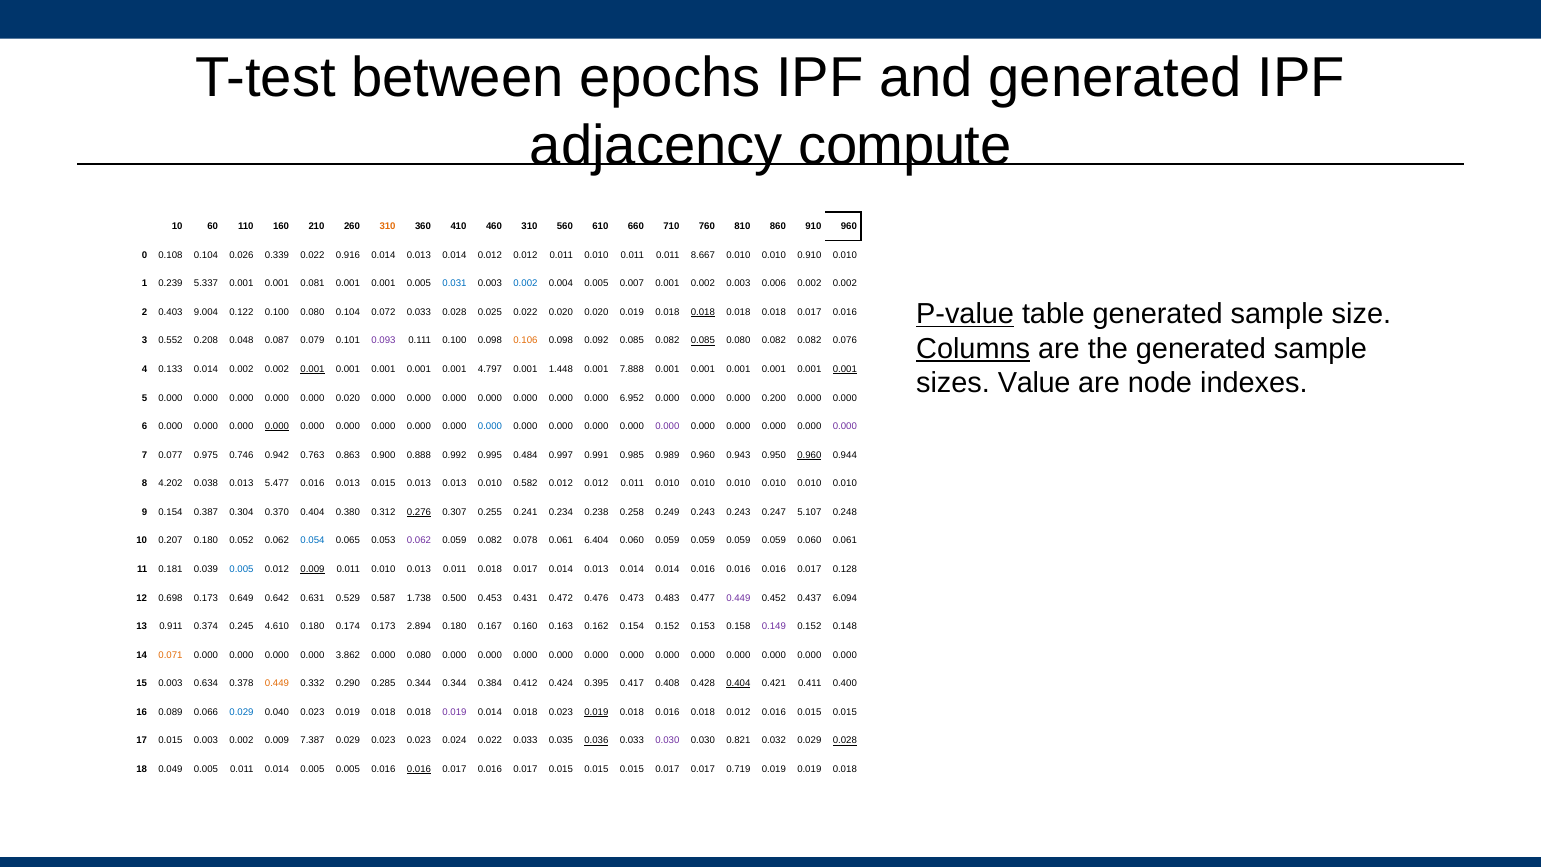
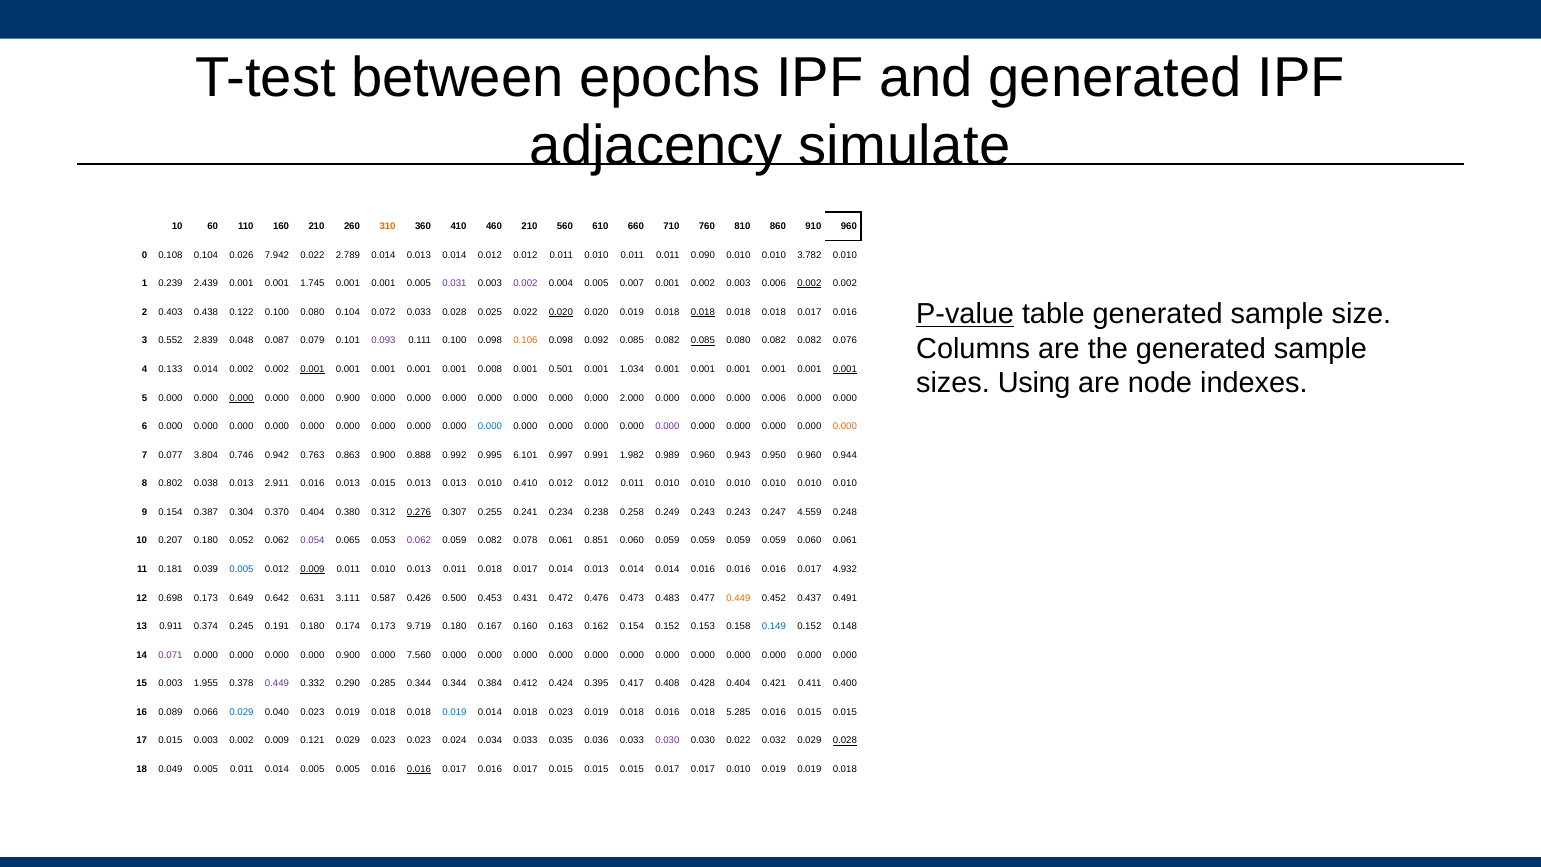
compute: compute -> simulate
460 310: 310 -> 210
0.339: 0.339 -> 7.942
0.916: 0.916 -> 2.789
8.667: 8.667 -> 0.090
0.910: 0.910 -> 3.782
5.337: 5.337 -> 2.439
0.081: 0.081 -> 1.745
0.031 colour: blue -> purple
0.002 at (525, 283) colour: blue -> purple
0.002 at (809, 283) underline: none -> present
9.004: 9.004 -> 0.438
0.020 at (561, 312) underline: none -> present
Columns underline: present -> none
0.208: 0.208 -> 2.839
4.797: 4.797 -> 0.008
1.448: 1.448 -> 0.501
7.888: 7.888 -> 1.034
Value: Value -> Using
0.000 at (241, 398) underline: none -> present
0.020 at (348, 398): 0.020 -> 0.900
6.952: 6.952 -> 2.000
0.000 0.200: 0.200 -> 0.006
0.000 at (277, 426) underline: present -> none
0.000 at (845, 426) colour: purple -> orange
0.975: 0.975 -> 3.804
0.484: 0.484 -> 6.101
0.985: 0.985 -> 1.982
0.960 at (809, 455) underline: present -> none
4.202: 4.202 -> 0.802
5.477: 5.477 -> 2.911
0.582: 0.582 -> 0.410
5.107: 5.107 -> 4.559
0.054 colour: blue -> purple
6.404: 6.404 -> 0.851
0.128: 0.128 -> 4.932
0.529: 0.529 -> 3.111
1.738: 1.738 -> 0.426
0.449 at (738, 598) colour: purple -> orange
6.094: 6.094 -> 0.491
4.610: 4.610 -> 0.191
2.894: 2.894 -> 9.719
0.149 colour: purple -> blue
0.071 colour: orange -> purple
3.862 at (348, 655): 3.862 -> 0.900
0.000 0.080: 0.080 -> 7.560
0.634: 0.634 -> 1.955
0.449 at (277, 683) colour: orange -> purple
0.404 at (738, 683) underline: present -> none
0.019 at (454, 712) colour: purple -> blue
0.019 at (596, 712) underline: present -> none
0.018 0.012: 0.012 -> 5.285
7.387: 7.387 -> 0.121
0.024 0.022: 0.022 -> 0.034
0.036 underline: present -> none
0.030 0.821: 0.821 -> 0.022
0.017 0.719: 0.719 -> 0.010
